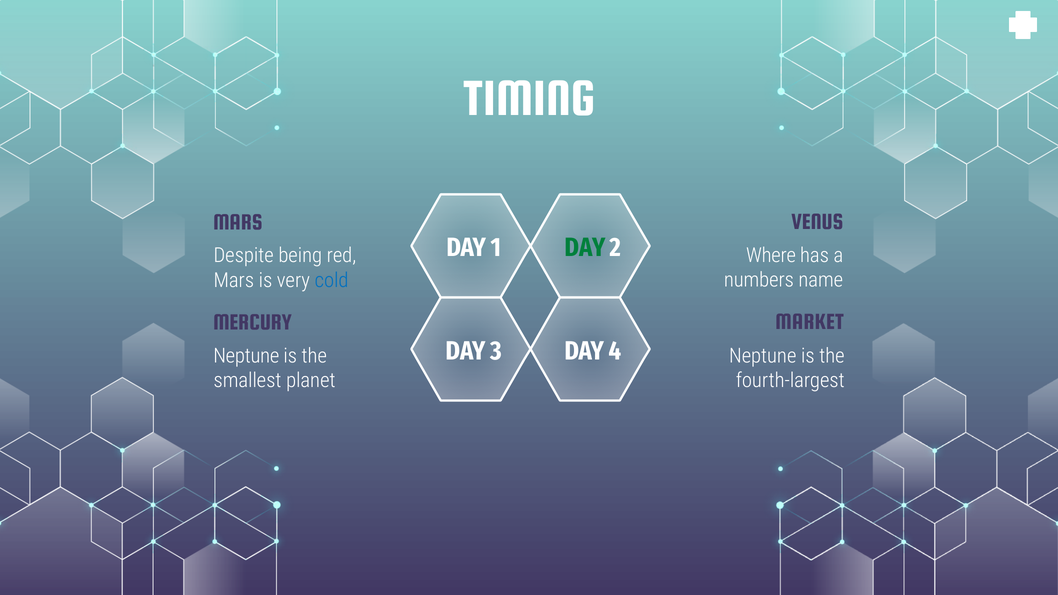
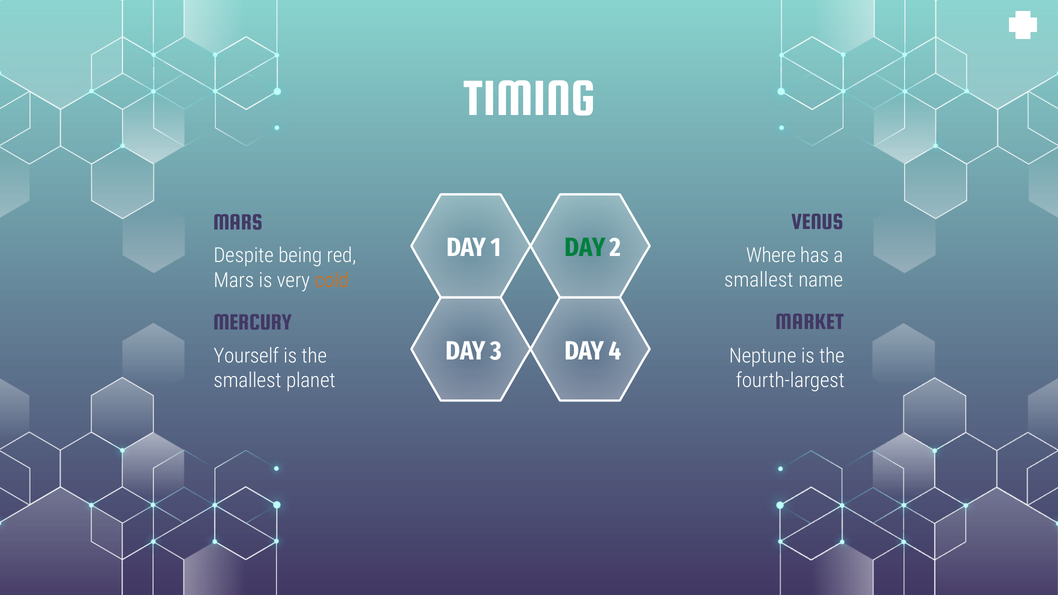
numbers at (759, 280): numbers -> smallest
cold colour: blue -> orange
Neptune at (246, 356): Neptune -> Yourself
